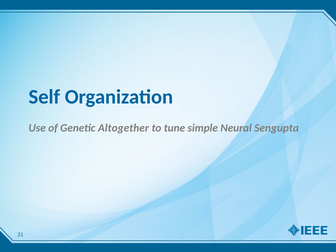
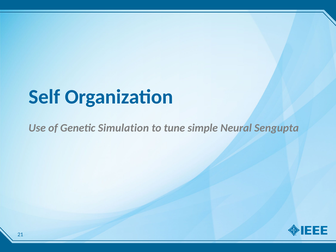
Altogether: Altogether -> Simulation
